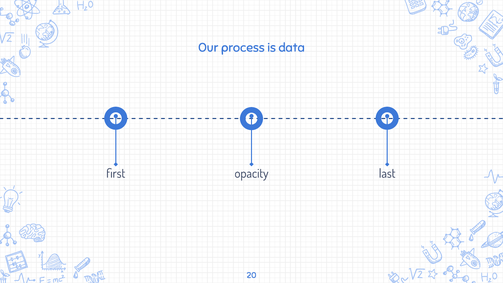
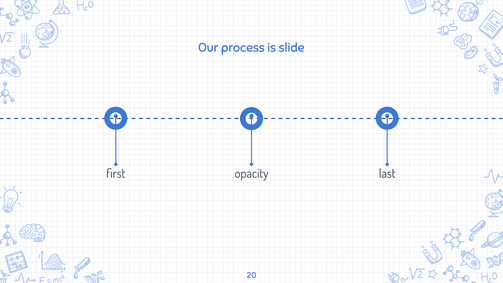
data: data -> slide
